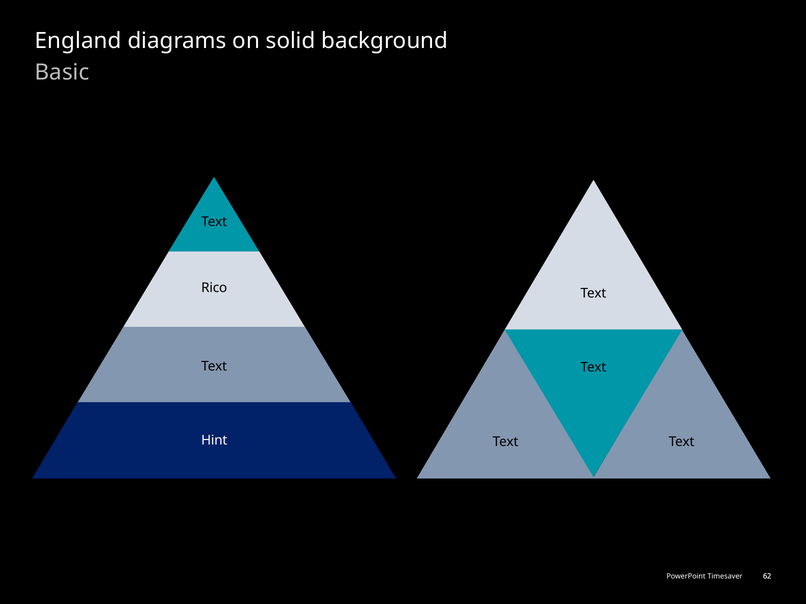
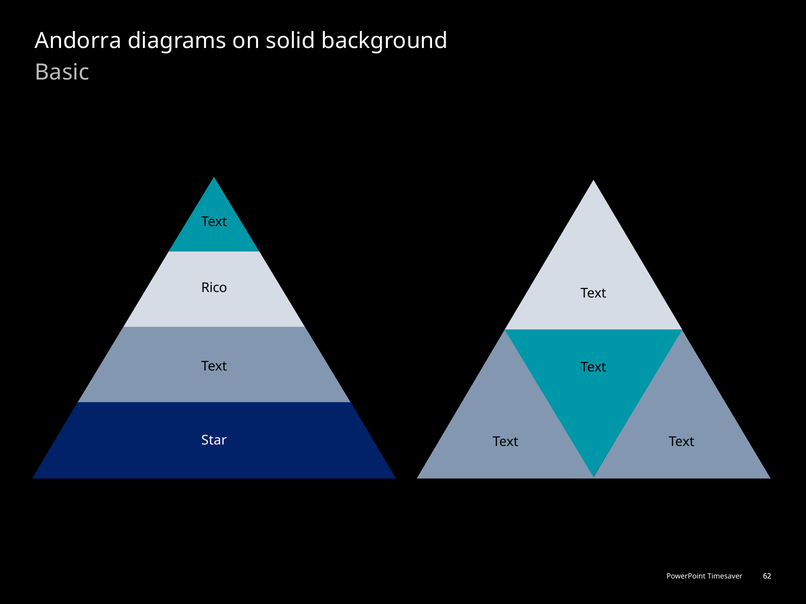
England: England -> Andorra
Hint: Hint -> Star
